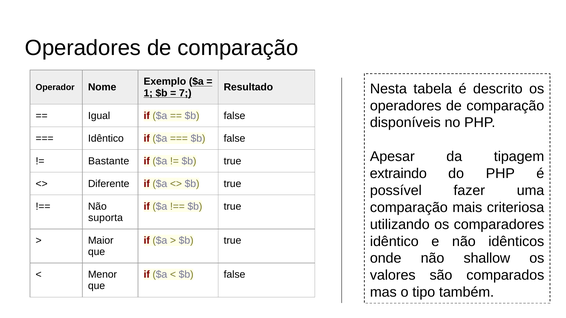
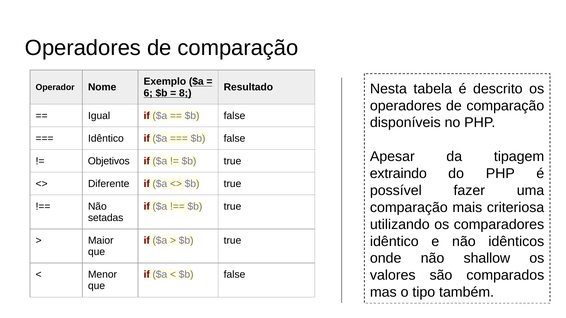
1: 1 -> 6
7: 7 -> 8
Bastante: Bastante -> Objetivos
suporta: suporta -> setadas
